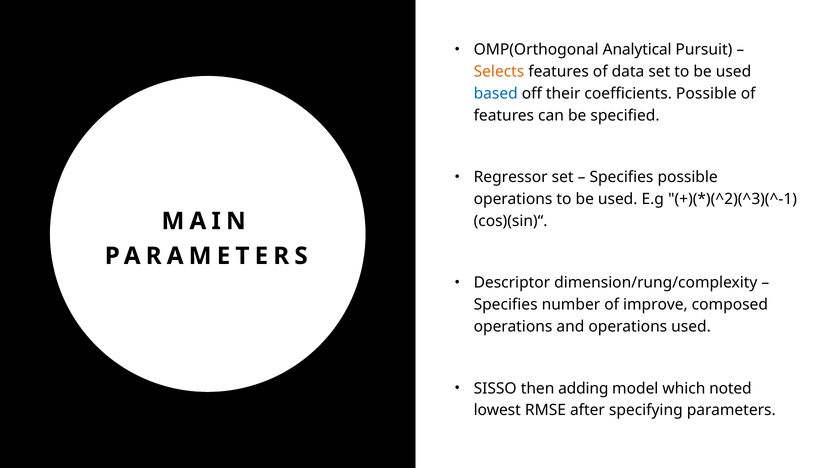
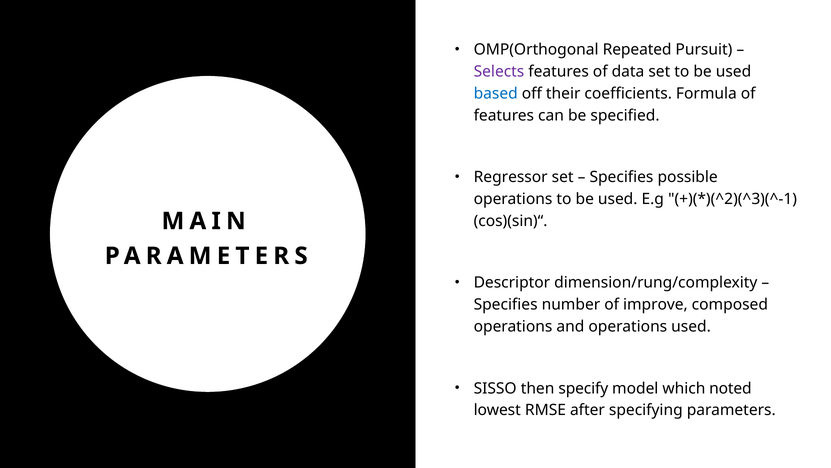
Analytical: Analytical -> Repeated
Selects colour: orange -> purple
coefficients Possible: Possible -> Formula
adding: adding -> specify
